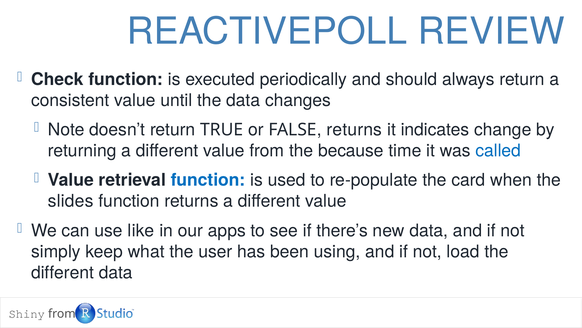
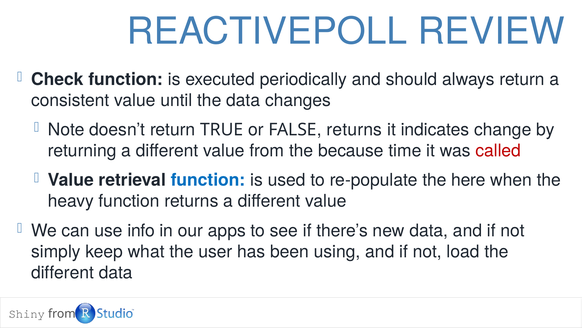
called colour: blue -> red
card: card -> here
slides: slides -> heavy
like: like -> info
